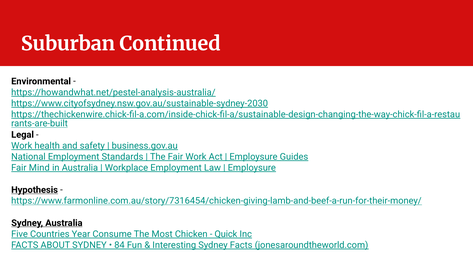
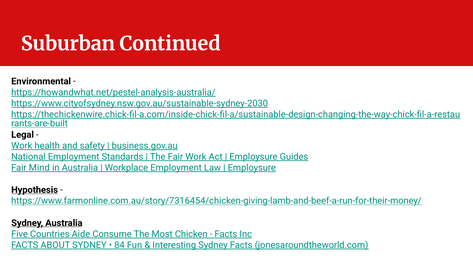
Year: Year -> Aide
Quick at (226, 234): Quick -> Facts
